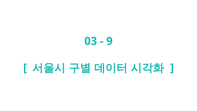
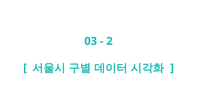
9: 9 -> 2
